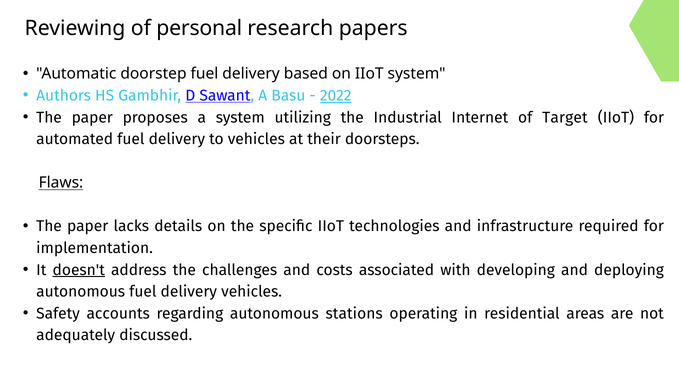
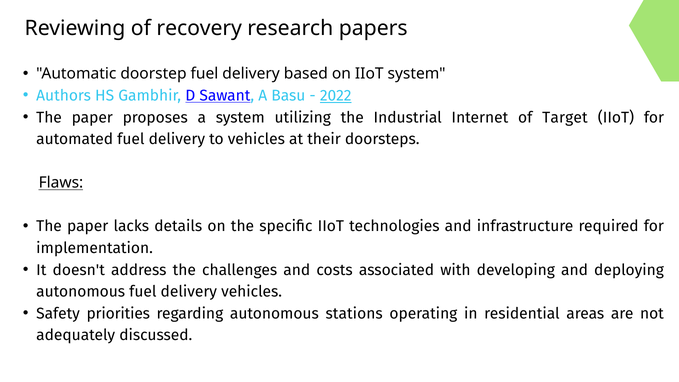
personal: personal -> recovery
doesn't underline: present -> none
accounts: accounts -> priorities
